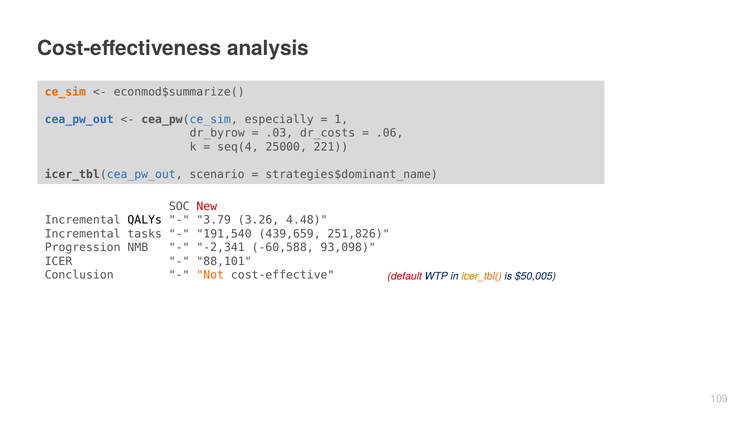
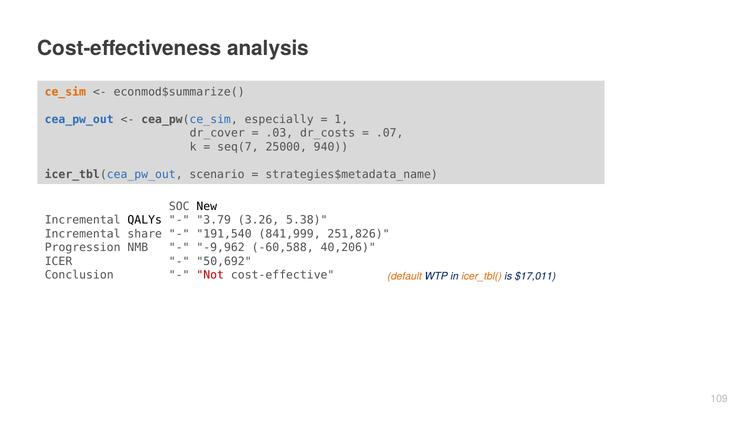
dr_byrow: dr_byrow -> dr_cover
.06: .06 -> .07
seq(4: seq(4 -> seq(7
221: 221 -> 940
strategies$dominant_name: strategies$dominant_name -> strategies$metadata_name
New colour: red -> black
4.48: 4.48 -> 5.38
tasks: tasks -> share
439,659: 439,659 -> 841,999
-2,341: -2,341 -> -9,962
93,098: 93,098 -> 40,206
88,101: 88,101 -> 50,692
Not colour: orange -> red
default colour: red -> orange
$50,005: $50,005 -> $17,011
